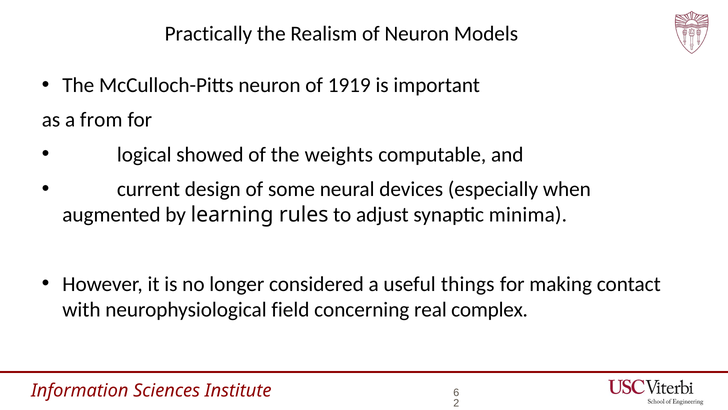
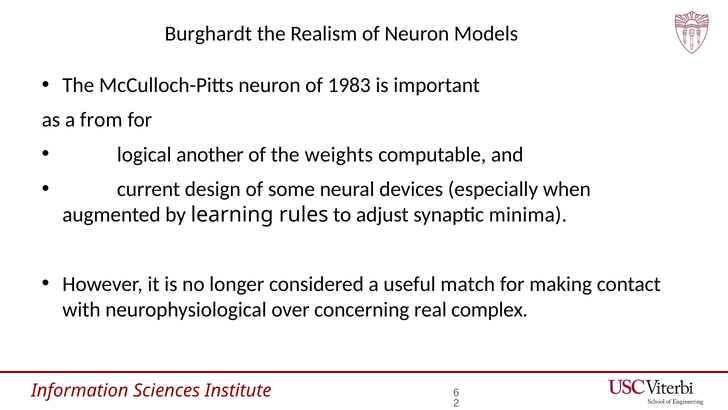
Practically: Practically -> Burghardt
1919: 1919 -> 1983
showed: showed -> another
things: things -> match
field: field -> over
